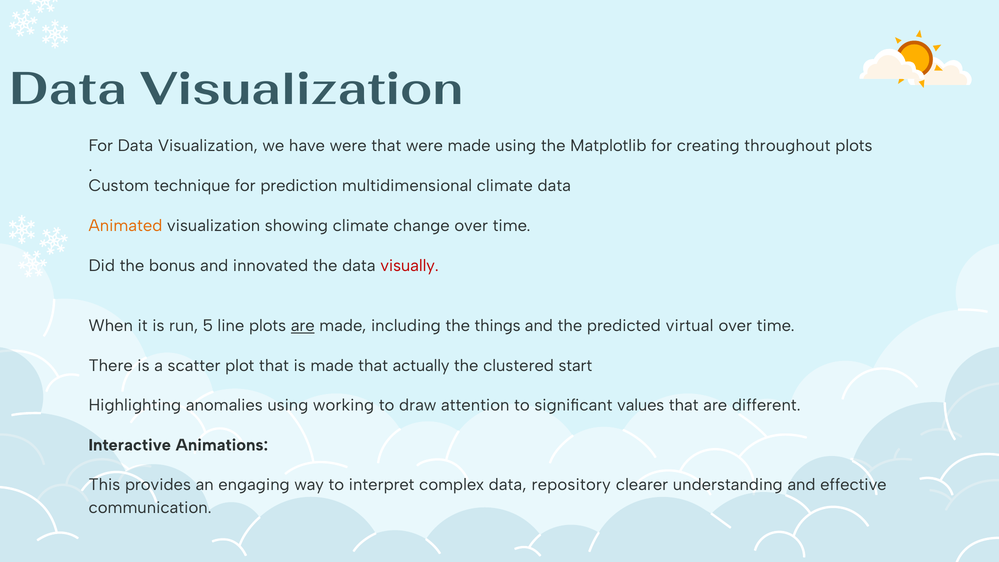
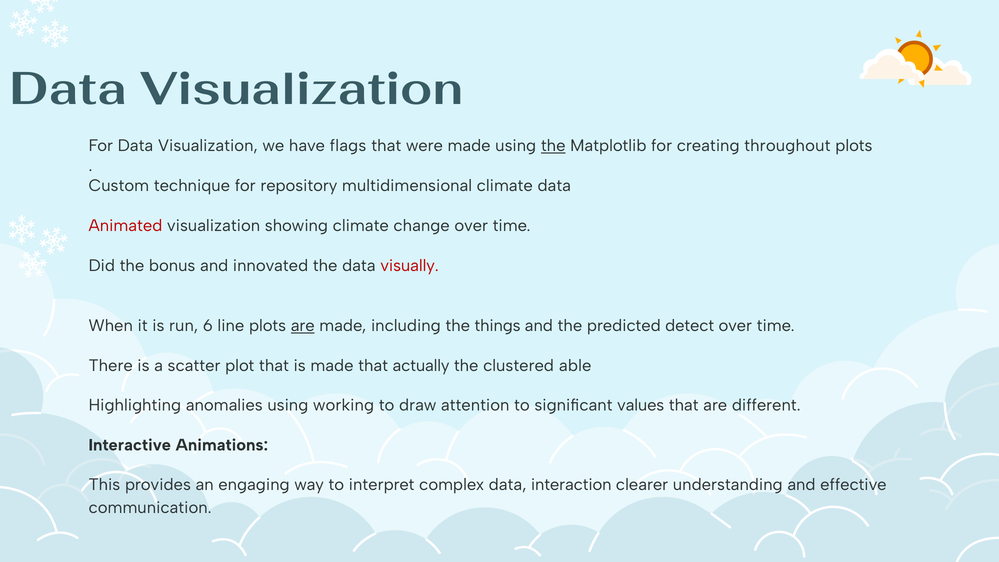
have were: were -> flags
the at (553, 146) underline: none -> present
prediction: prediction -> repository
Animated colour: orange -> red
5: 5 -> 6
virtual: virtual -> detect
start: start -> able
repository: repository -> interaction
